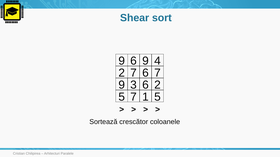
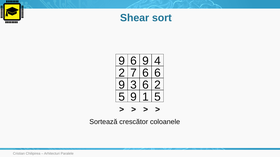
6 7: 7 -> 6
5 7: 7 -> 9
